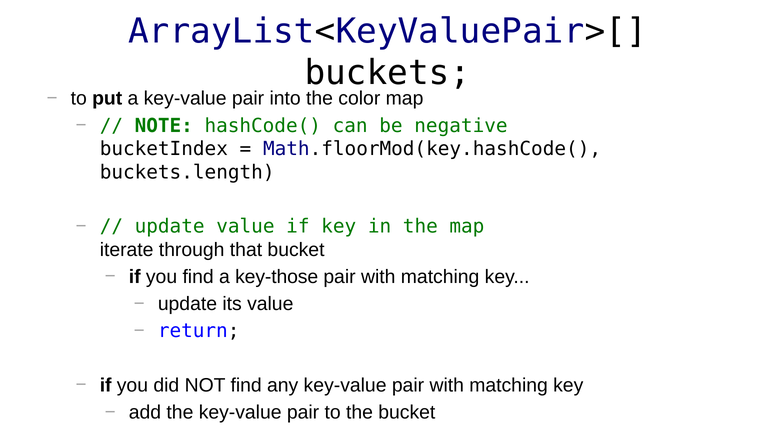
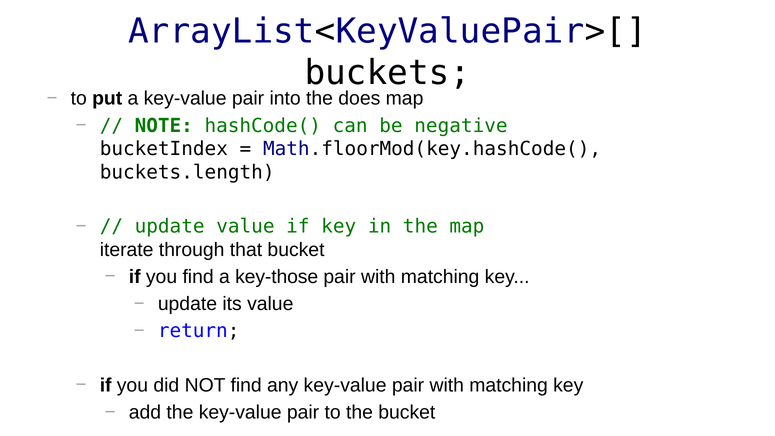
color: color -> does
